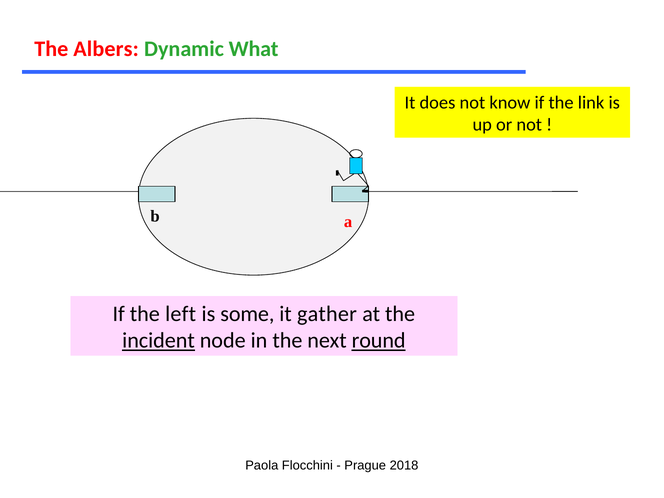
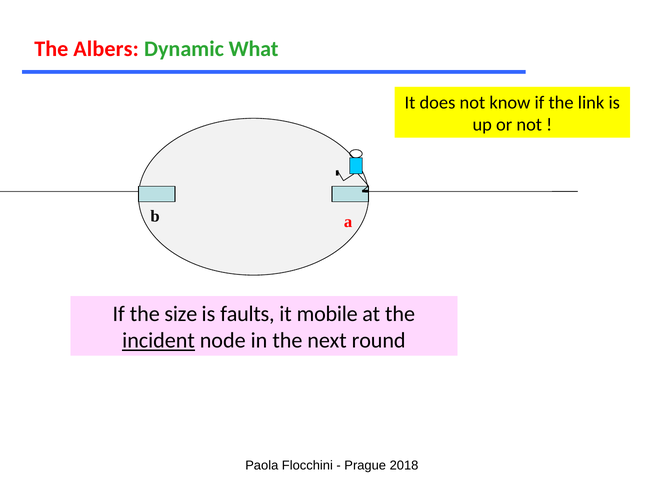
left: left -> size
some: some -> faults
gather: gather -> mobile
round underline: present -> none
